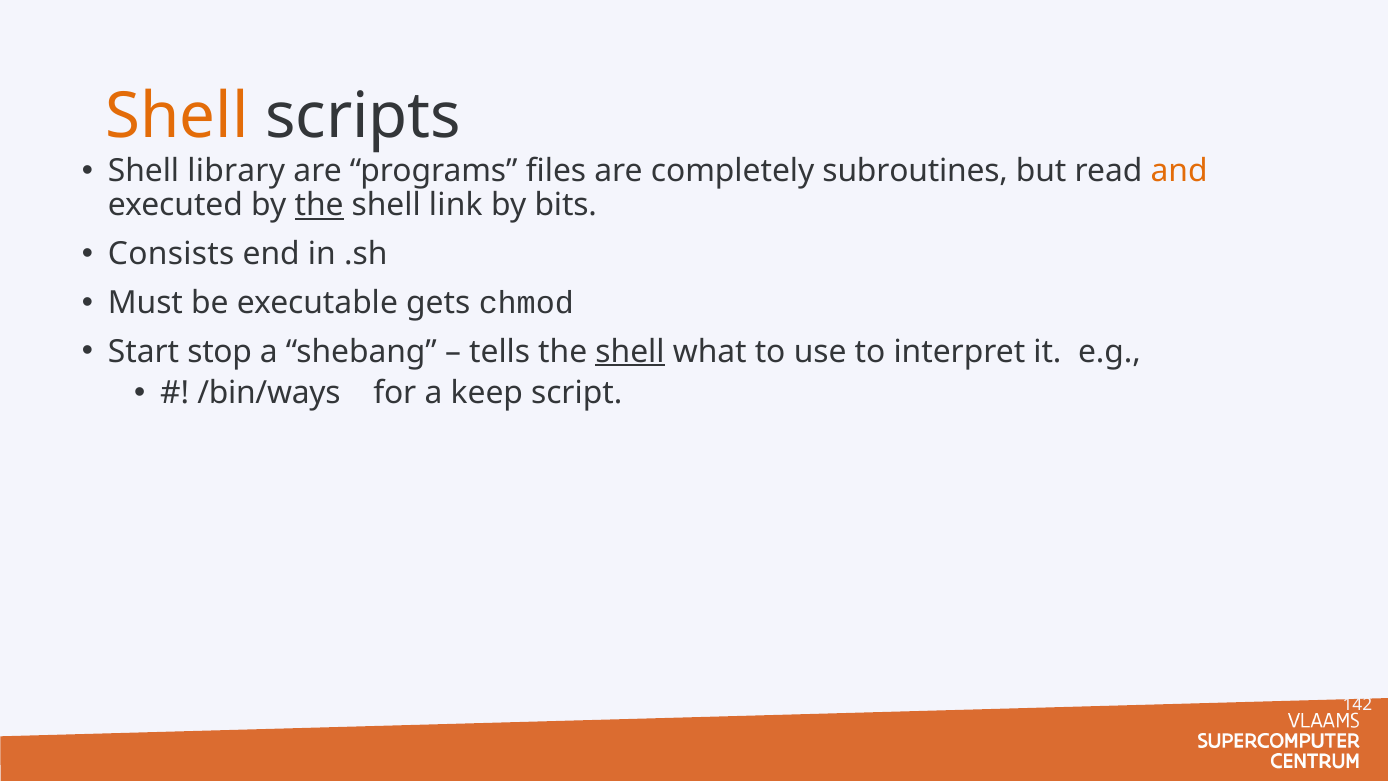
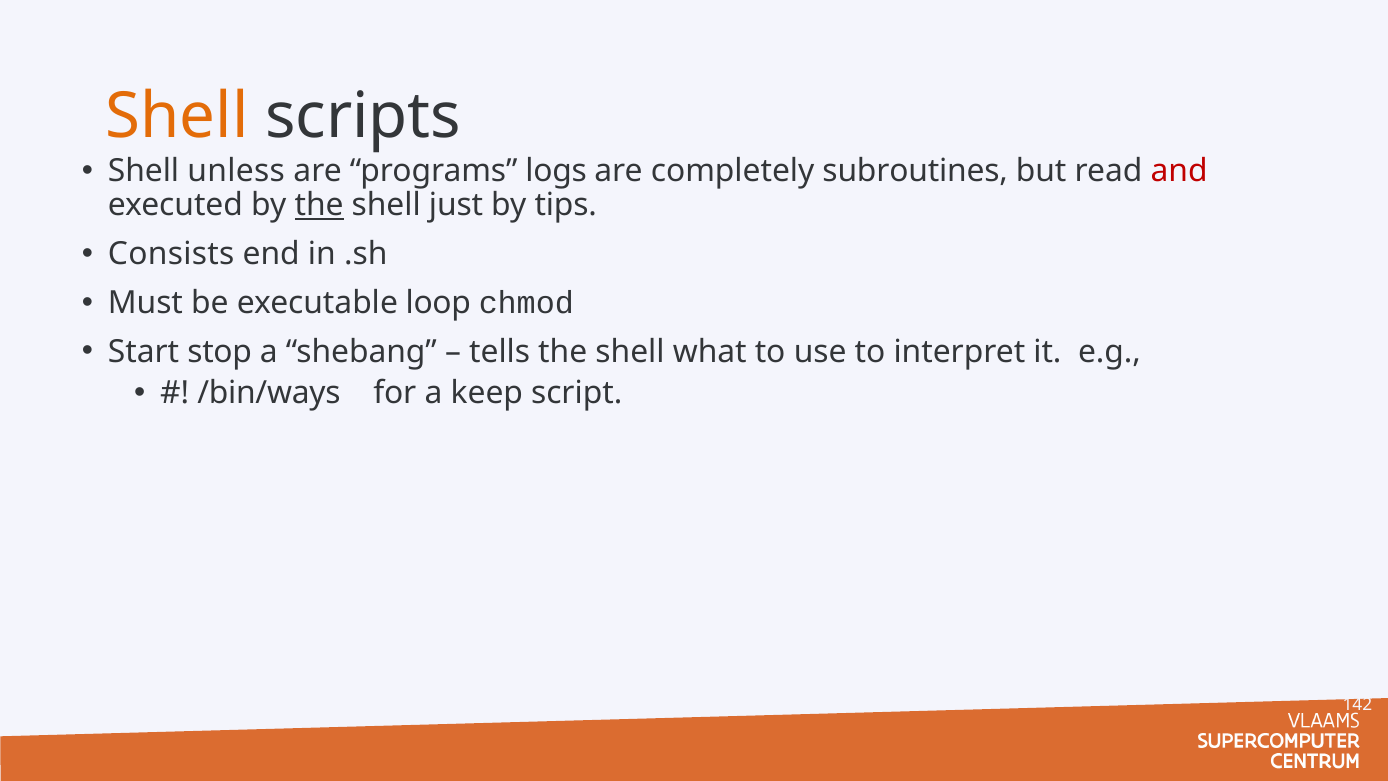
library: library -> unless
files: files -> logs
and colour: orange -> red
link: link -> just
bits: bits -> tips
gets: gets -> loop
shell at (630, 351) underline: present -> none
